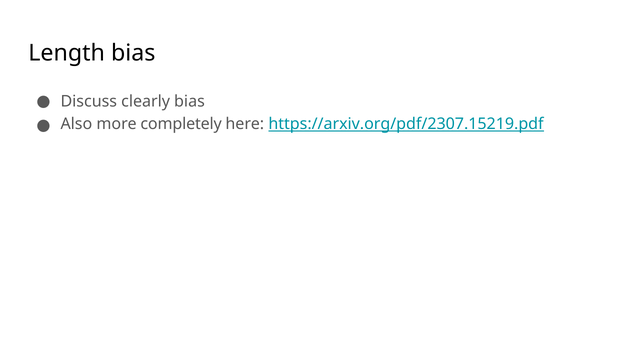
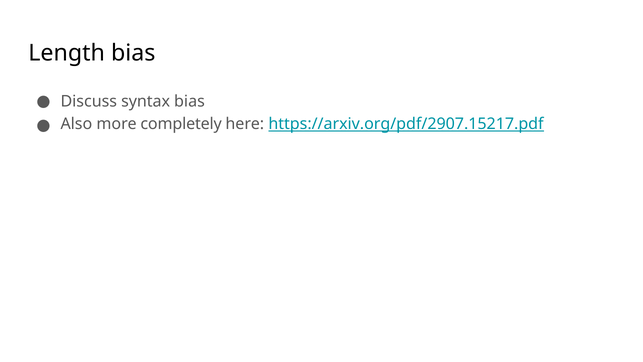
clearly: clearly -> syntax
https://arxiv.org/pdf/2307.15219.pdf: https://arxiv.org/pdf/2307.15219.pdf -> https://arxiv.org/pdf/2907.15217.pdf
